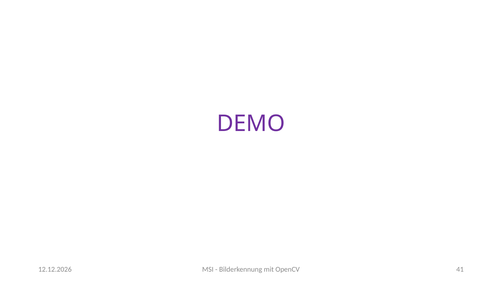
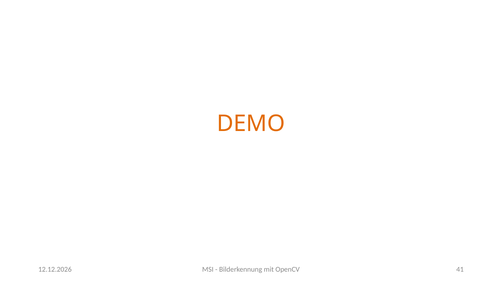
DEMO colour: purple -> orange
